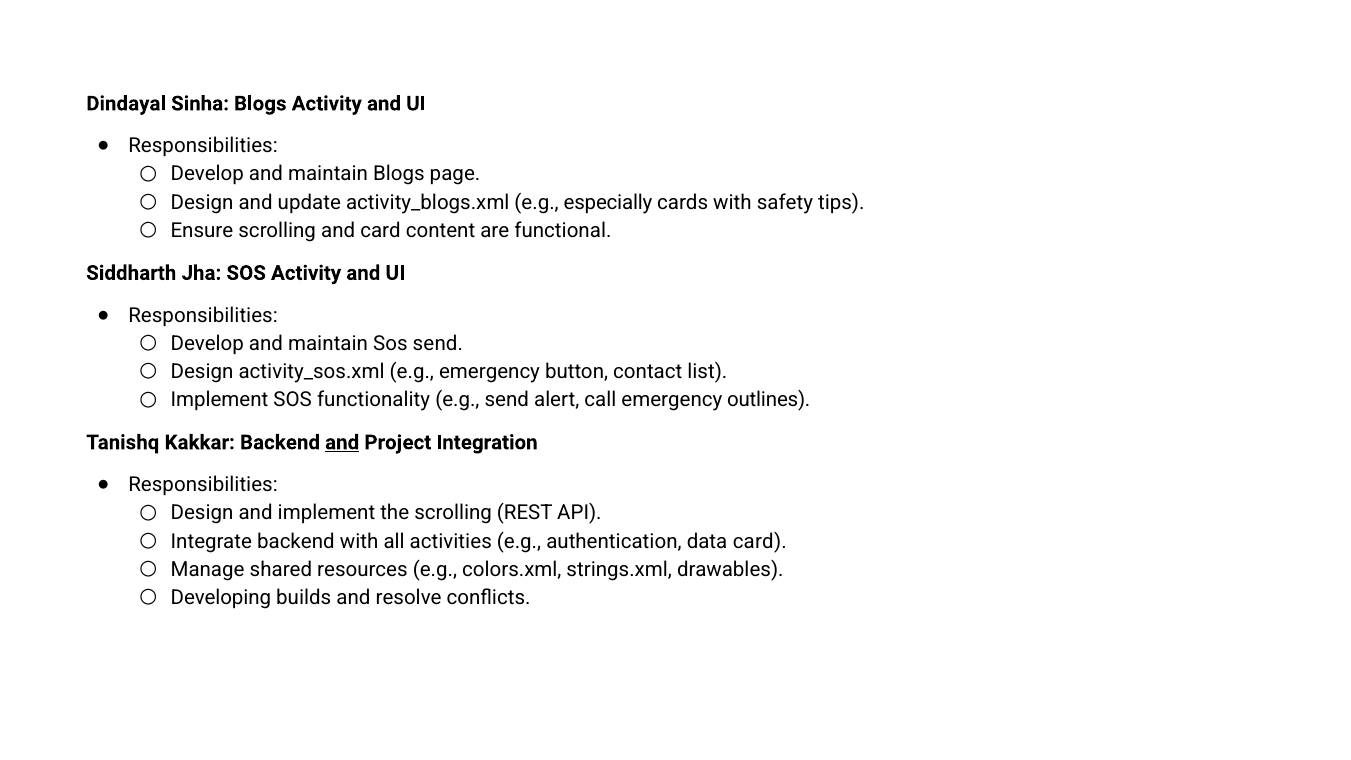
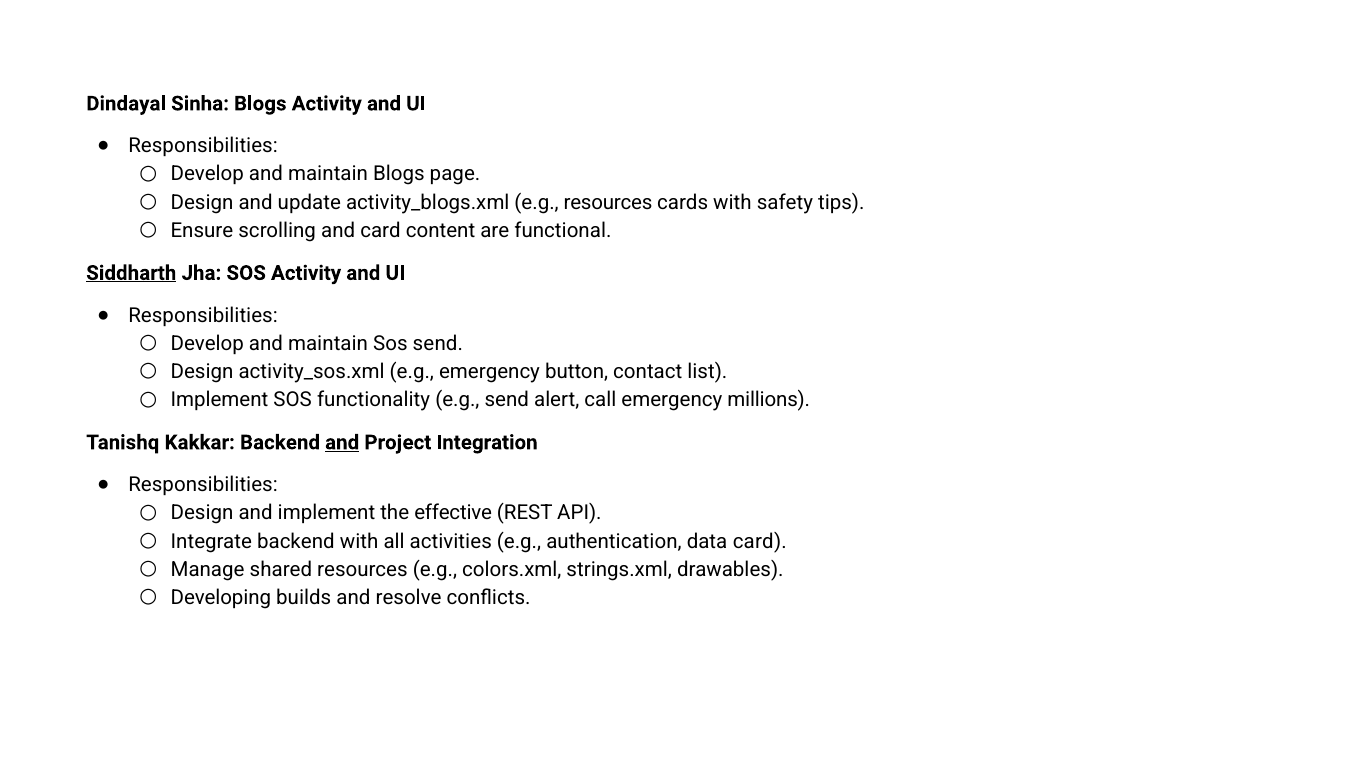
e.g especially: especially -> resources
Siddharth underline: none -> present
outlines: outlines -> millions
the scrolling: scrolling -> effective
